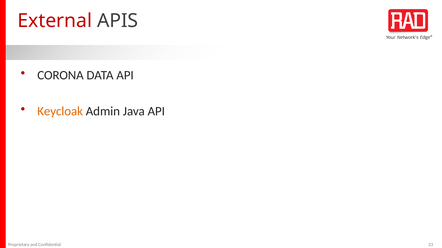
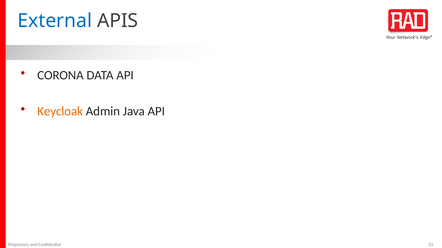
External colour: red -> blue
